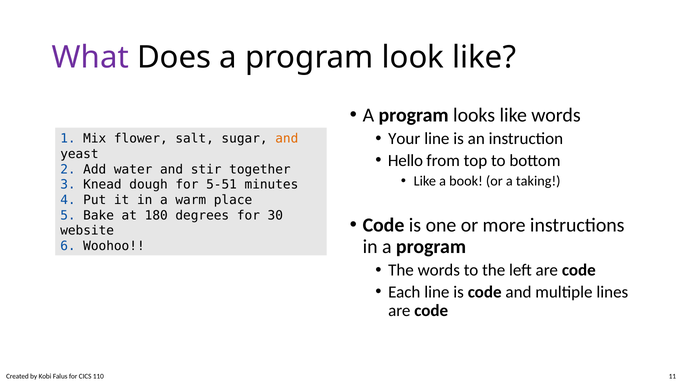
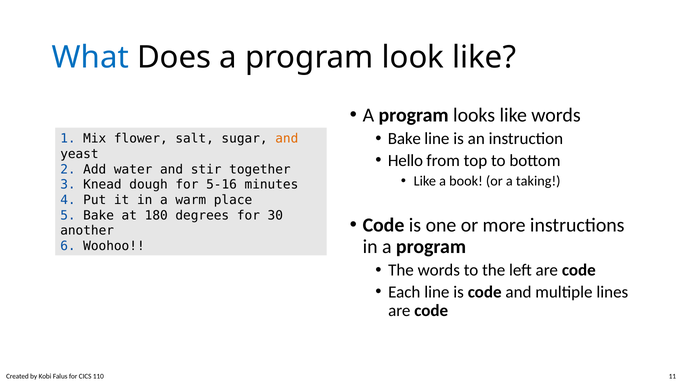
What colour: purple -> blue
Your at (404, 139): Your -> Bake
5-51: 5-51 -> 5-16
website: website -> another
